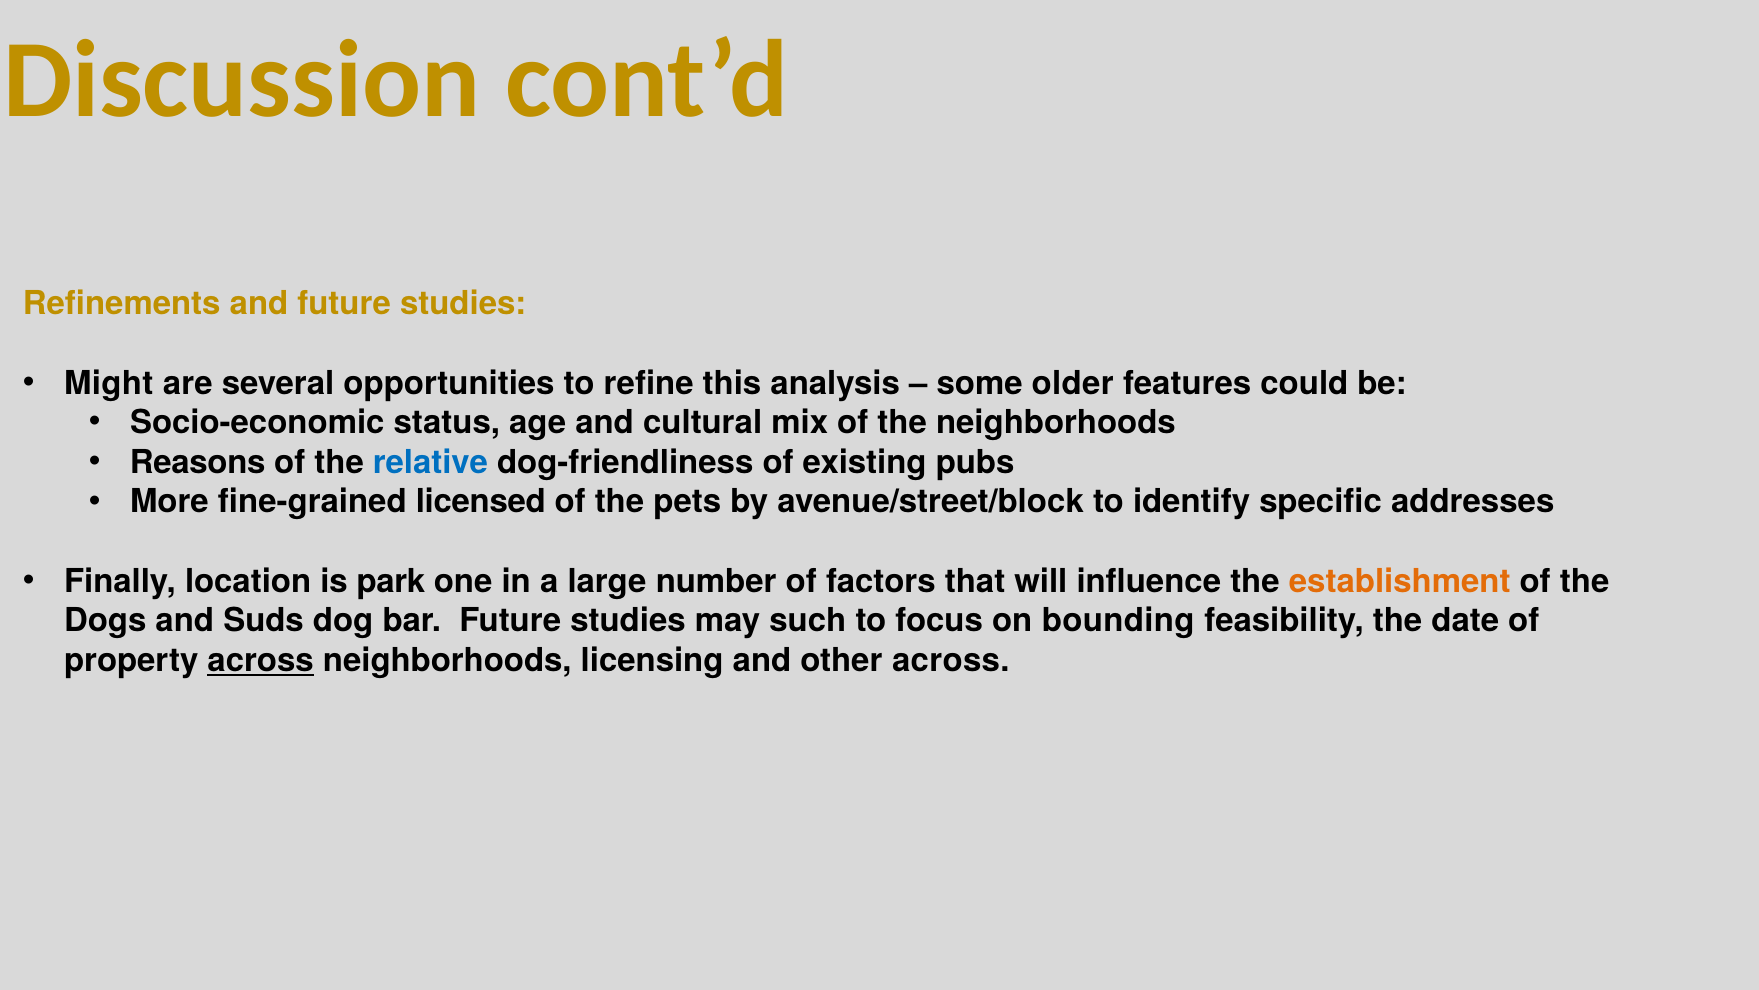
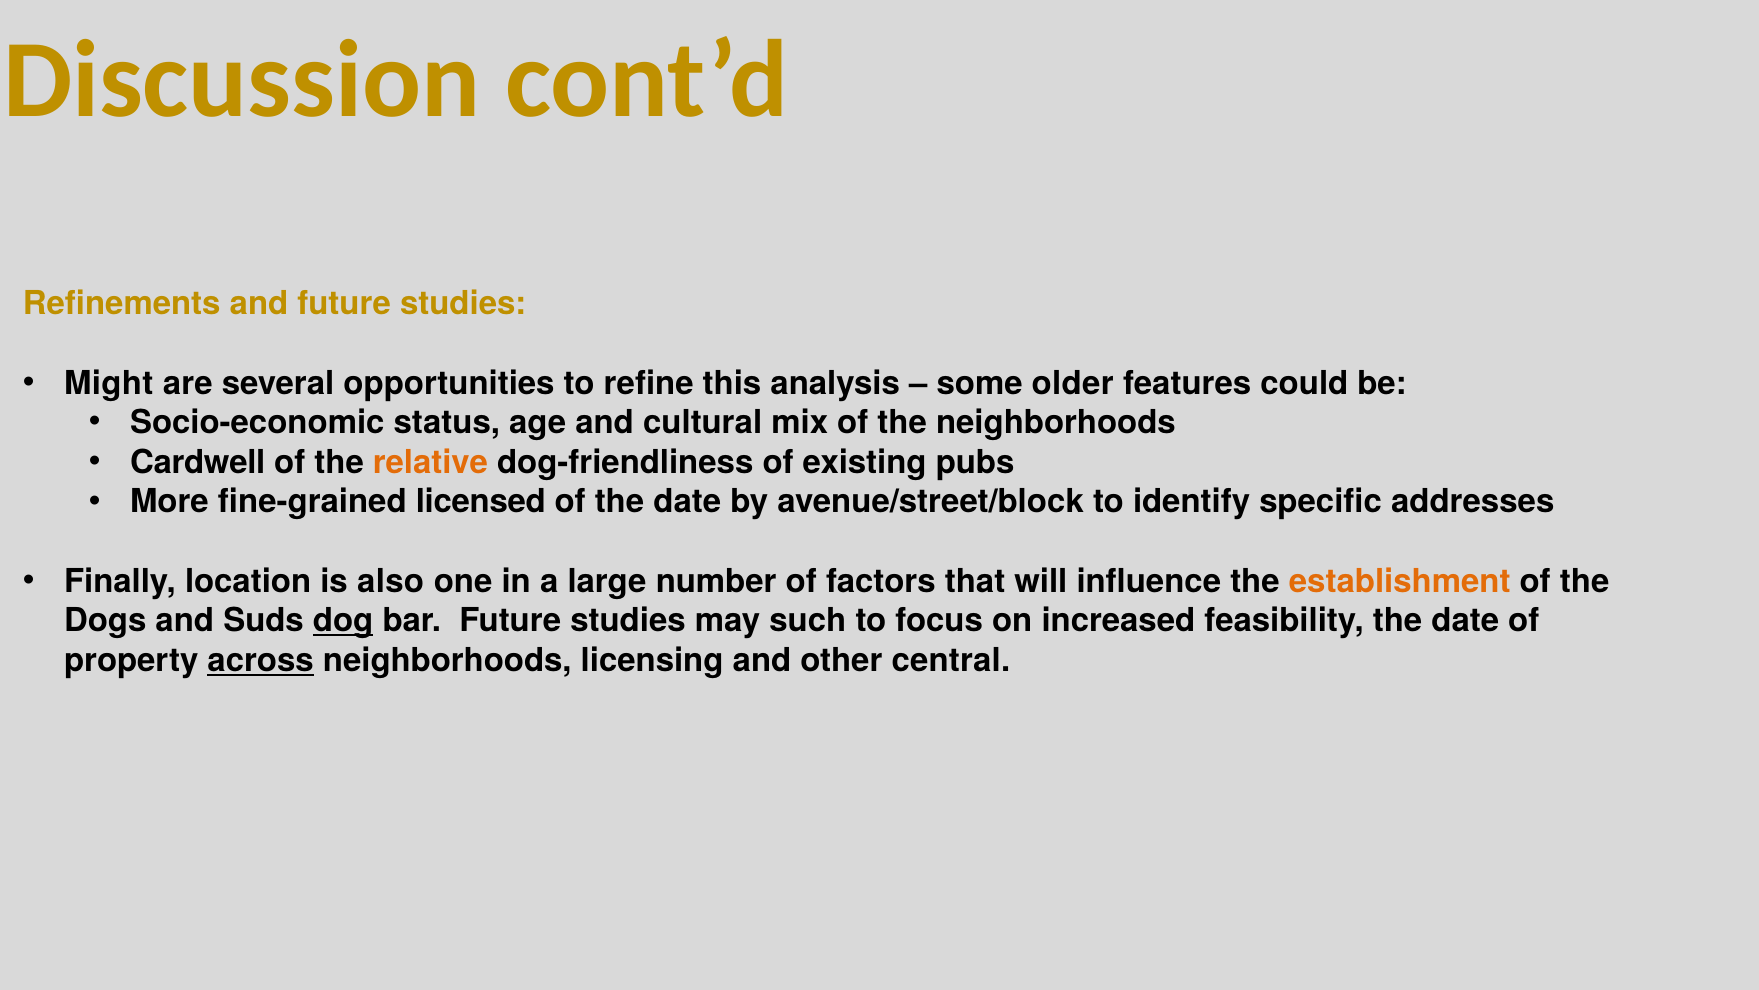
Reasons: Reasons -> Cardwell
relative colour: blue -> orange
of the pets: pets -> date
park: park -> also
dog underline: none -> present
bounding: bounding -> increased
other across: across -> central
